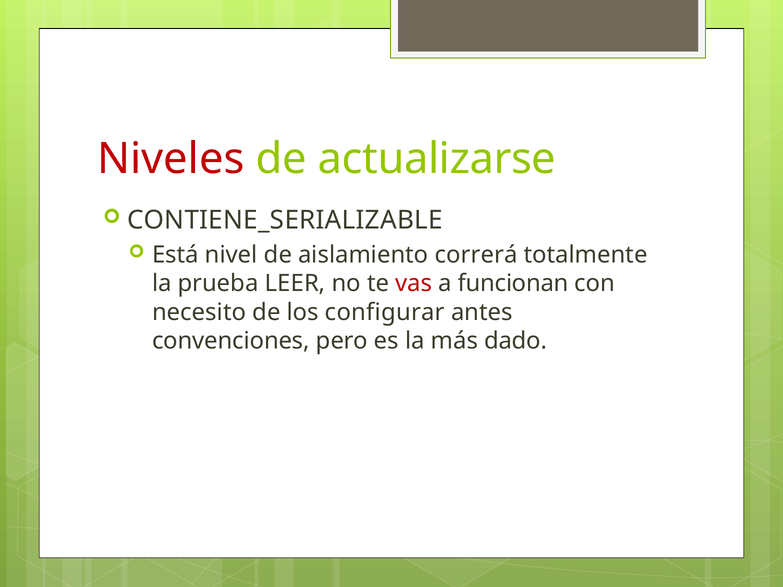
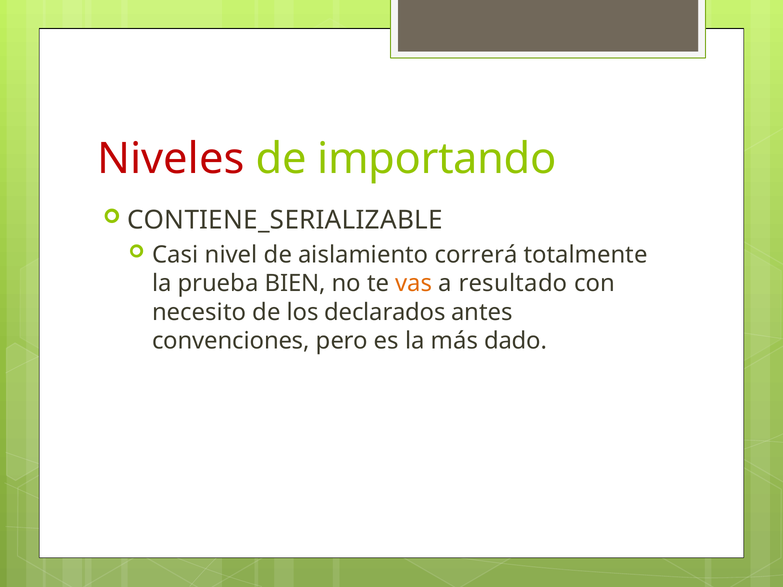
actualizarse: actualizarse -> importando
Está: Está -> Casi
LEER: LEER -> BIEN
vas colour: red -> orange
funcionan: funcionan -> resultado
configurar: configurar -> declarados
